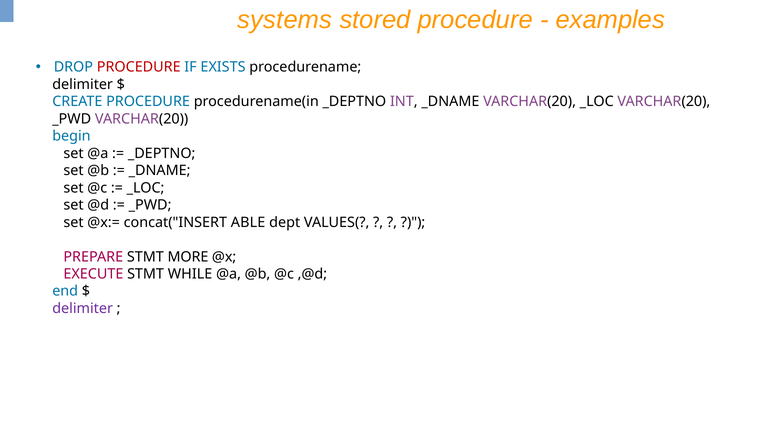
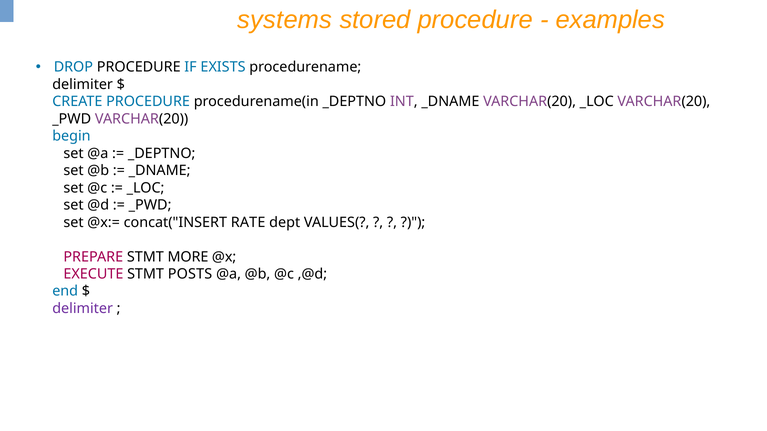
PROCEDURE at (139, 67) colour: red -> black
ABLE: ABLE -> RATE
WHILE: WHILE -> POSTS
